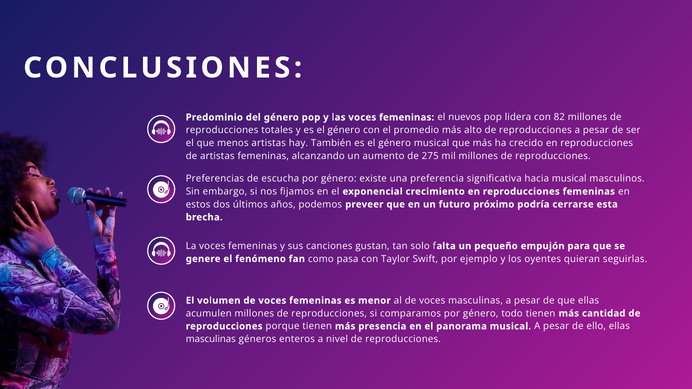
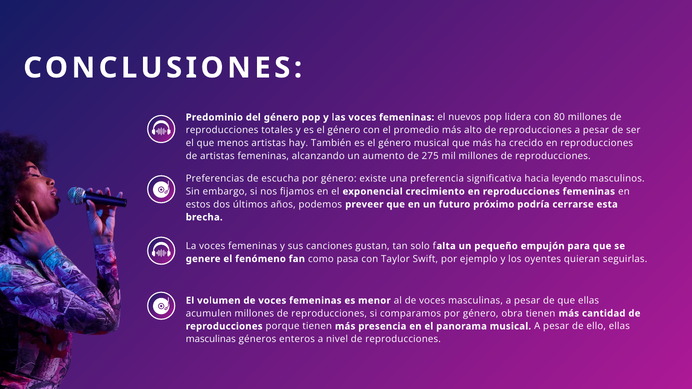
82: 82 -> 80
hacia musical: musical -> leyendo
todo: todo -> obra
